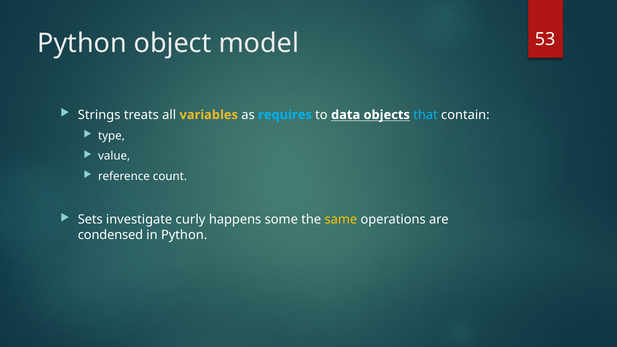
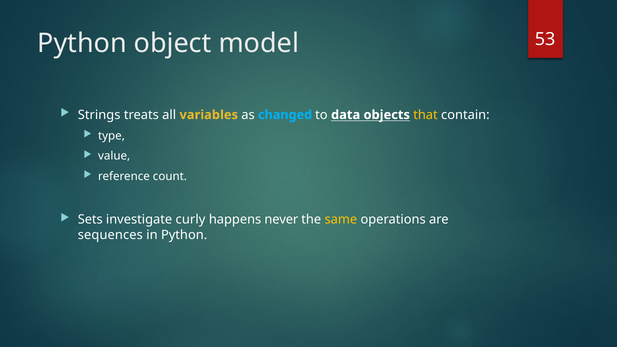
requires: requires -> changed
that colour: light blue -> yellow
some: some -> never
condensed: condensed -> sequences
